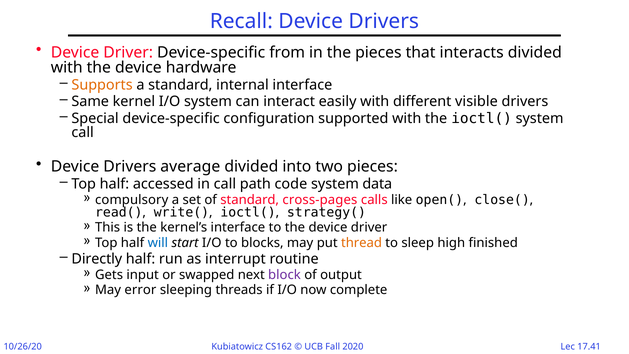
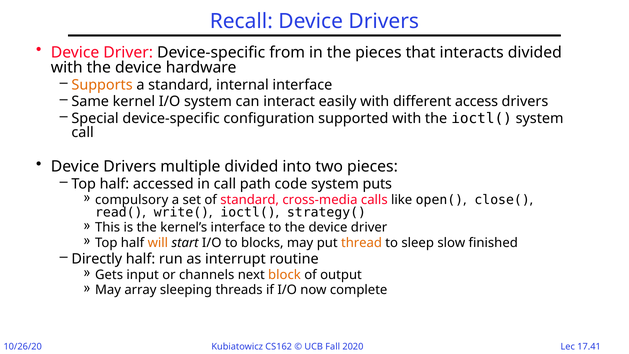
visible: visible -> access
average: average -> multiple
data: data -> puts
cross-pages: cross-pages -> cross-media
will colour: blue -> orange
high: high -> slow
swapped: swapped -> channels
block colour: purple -> orange
error: error -> array
